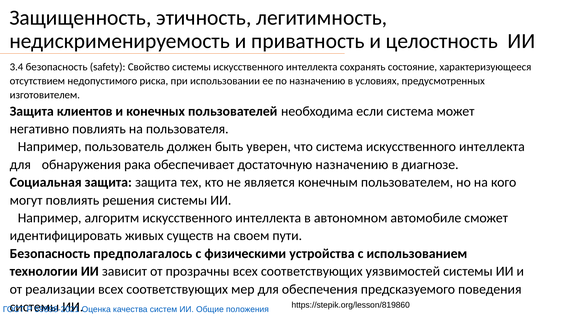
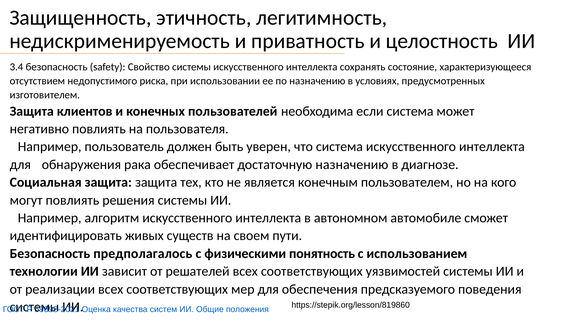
устройства: устройства -> понятность
прозрачны: прозрачны -> решателей
